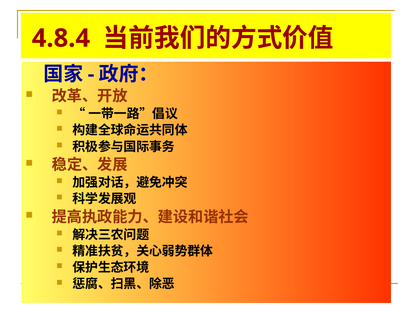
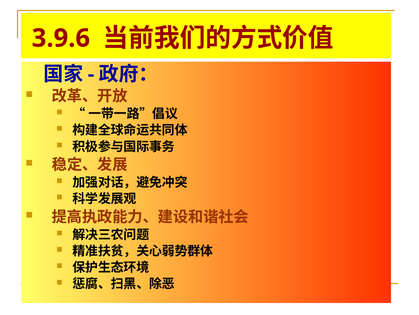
4.8.4: 4.8.4 -> 3.9.6
